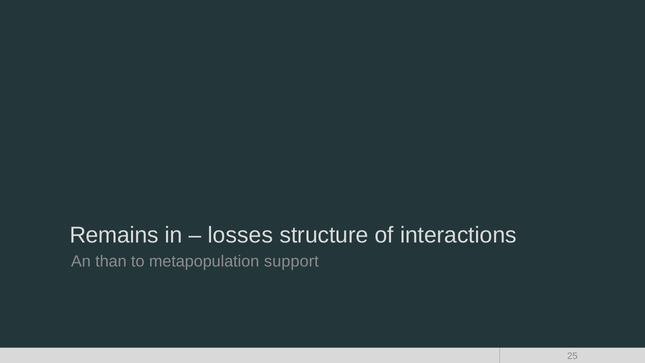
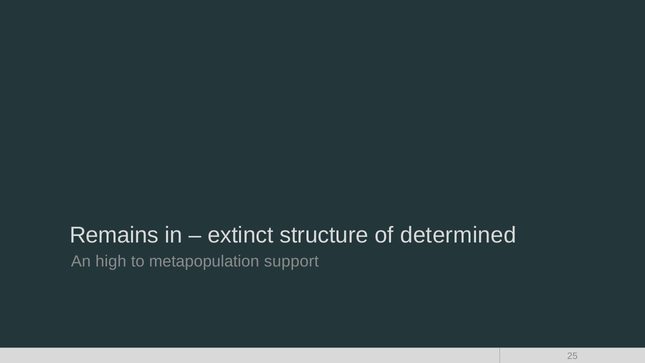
losses: losses -> extinct
interactions: interactions -> determined
than: than -> high
